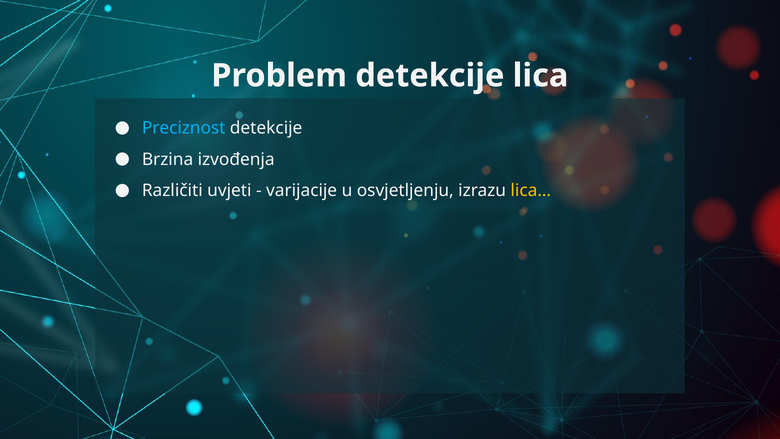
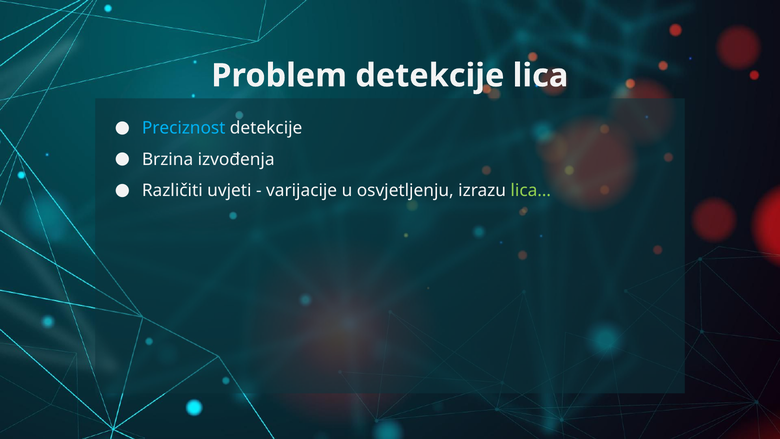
lica… colour: yellow -> light green
